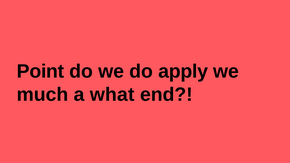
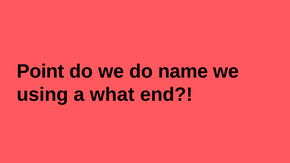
apply: apply -> name
much: much -> using
